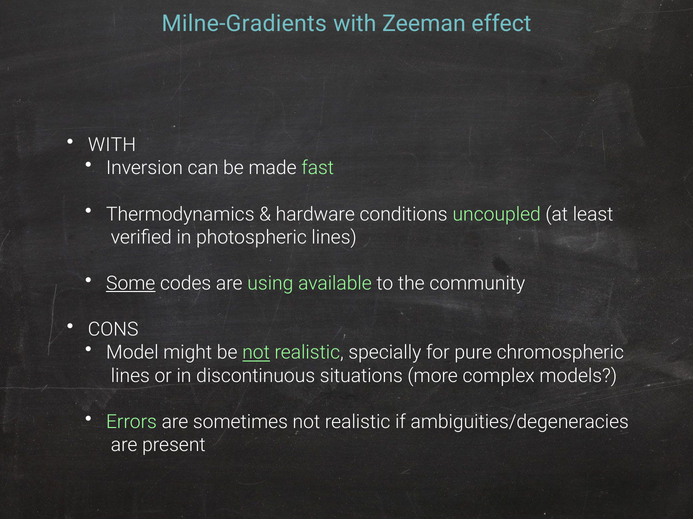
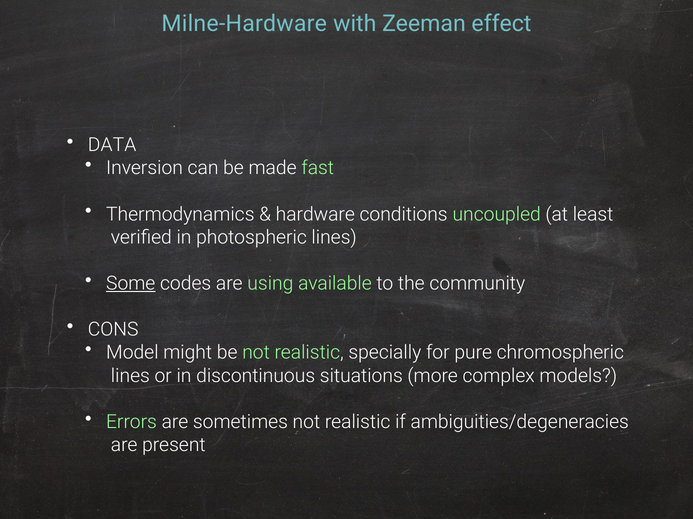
Milne-Gradients: Milne-Gradients -> Milne-Hardware
WITH at (112, 145): WITH -> DATA
not at (256, 353) underline: present -> none
